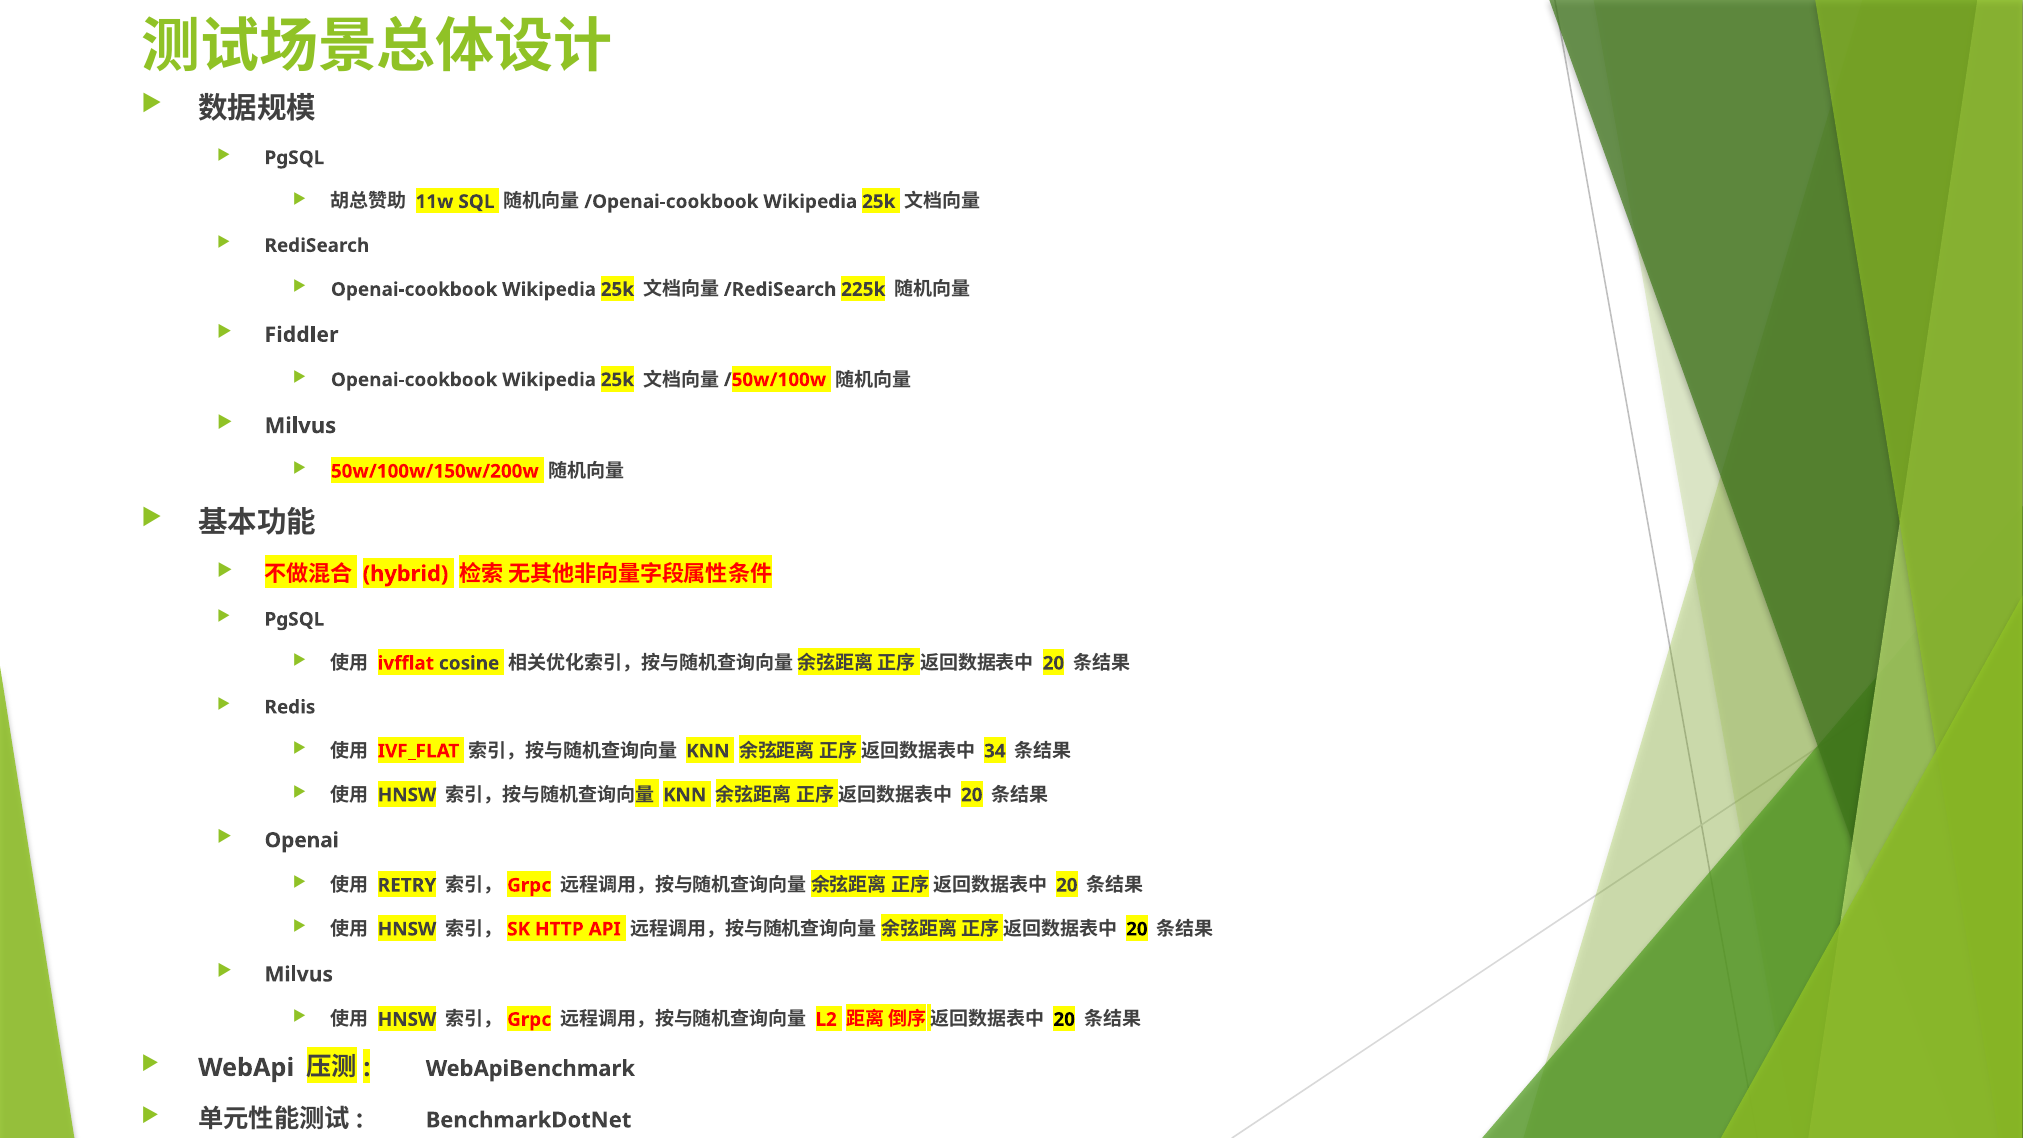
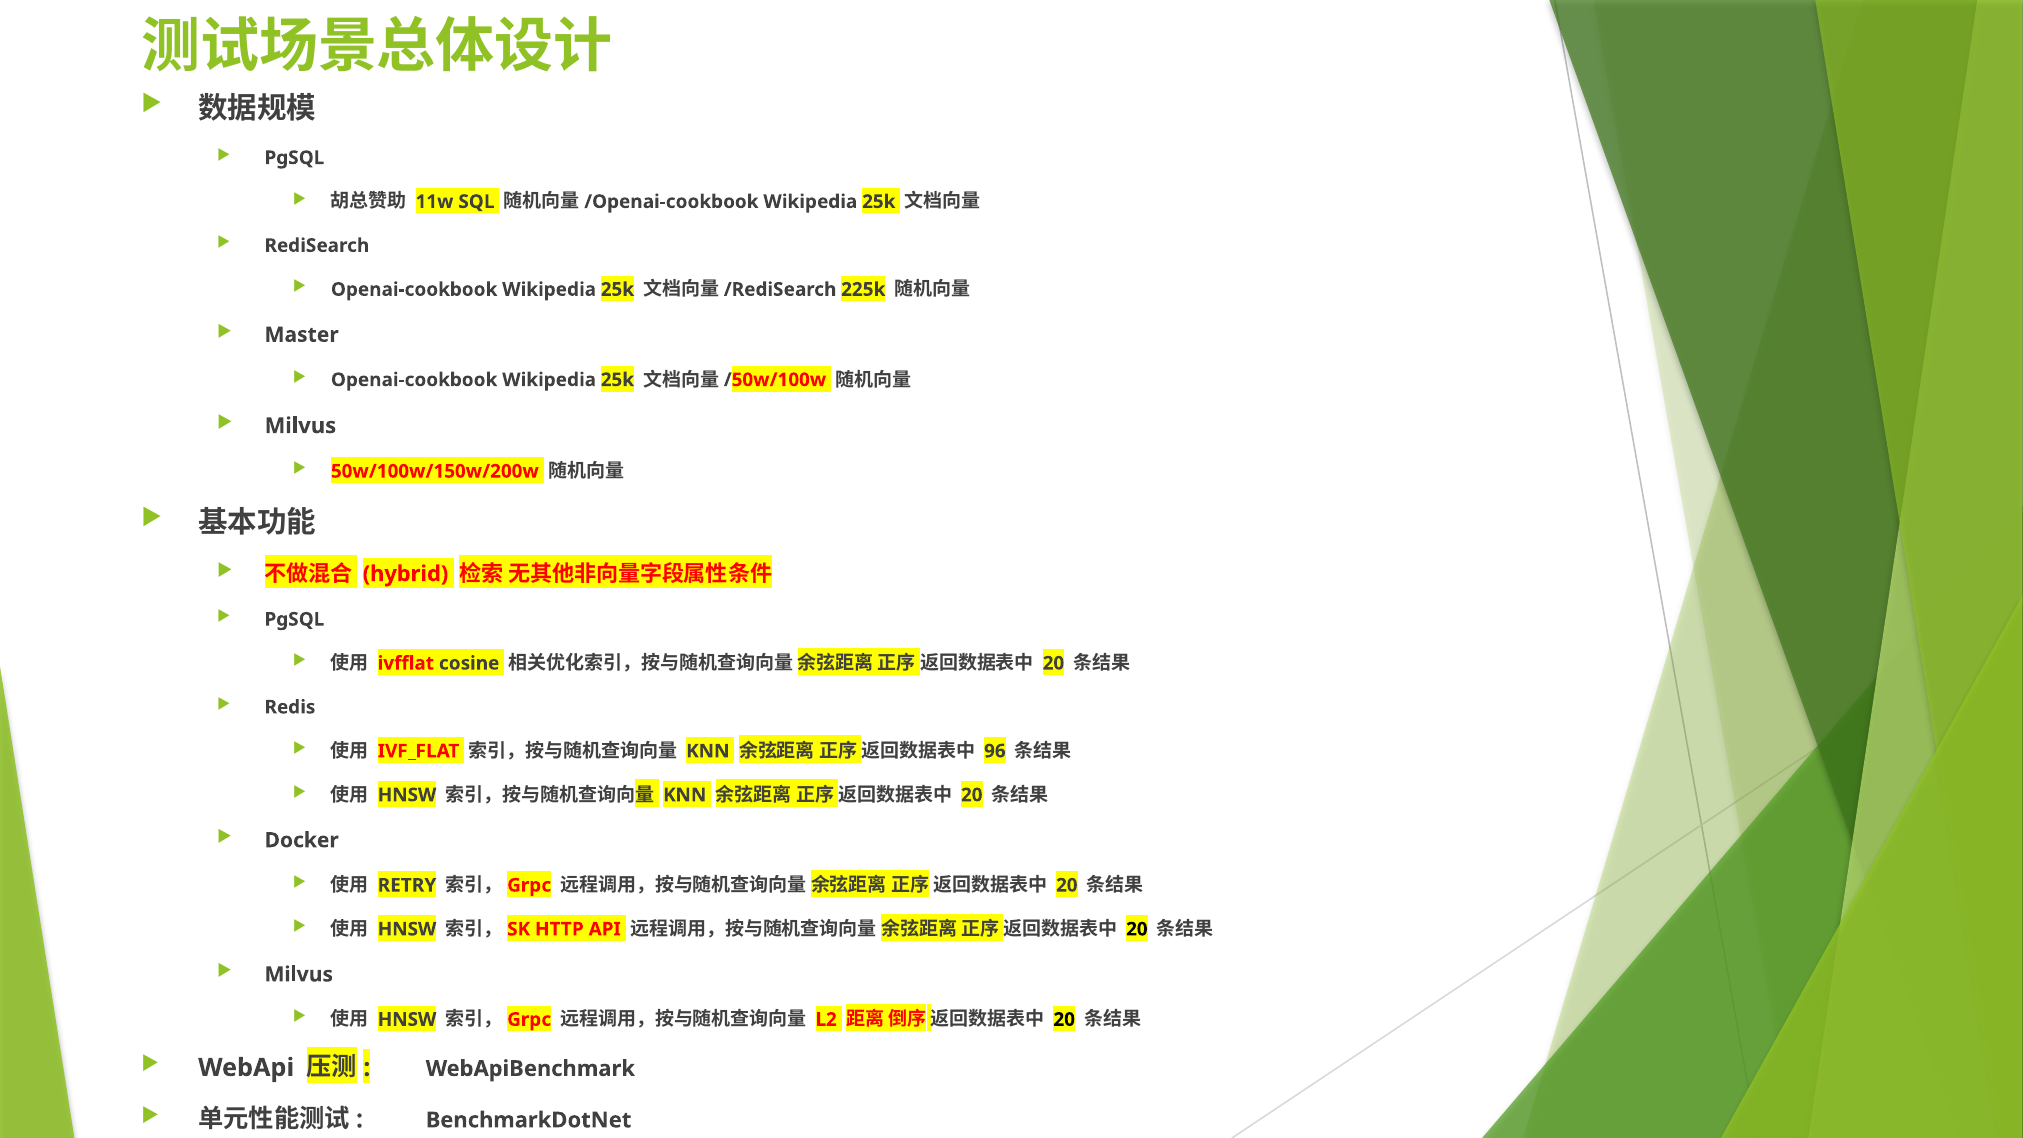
Fiddler: Fiddler -> Master
34: 34 -> 96
Openai: Openai -> Docker
